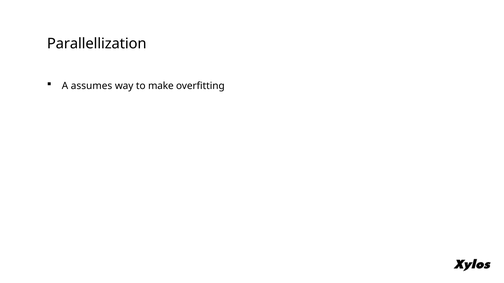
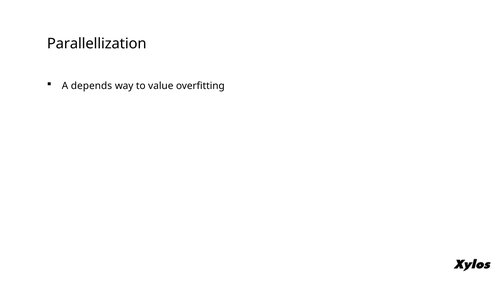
assumes: assumes -> depends
make: make -> value
